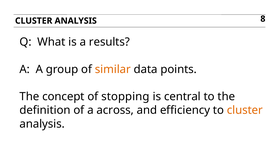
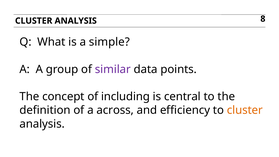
results: results -> simple
similar colour: orange -> purple
stopping: stopping -> including
